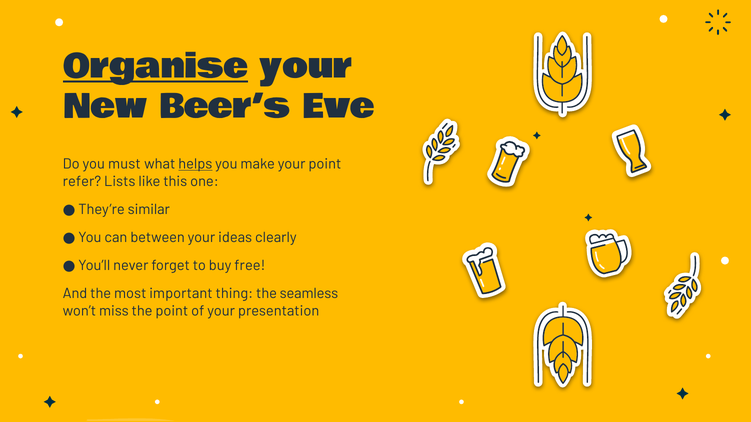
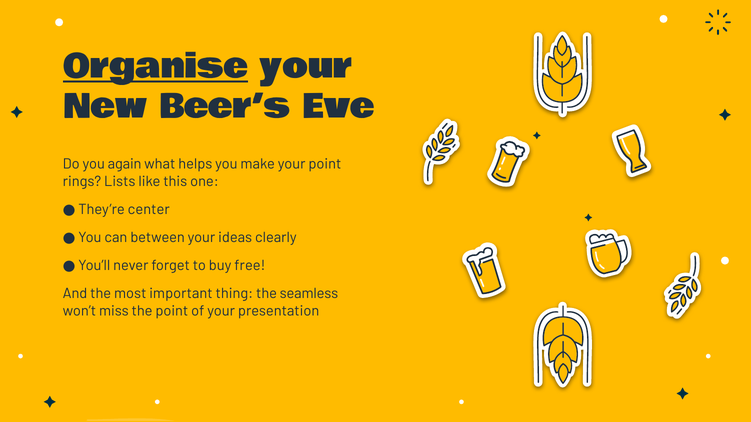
must: must -> again
helps underline: present -> none
refer: refer -> rings
similar: similar -> center
